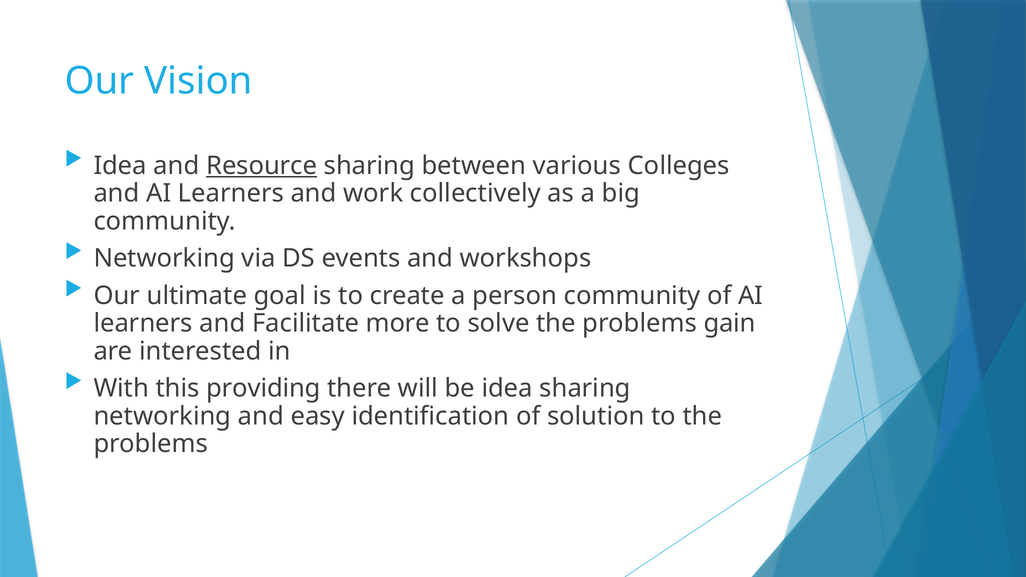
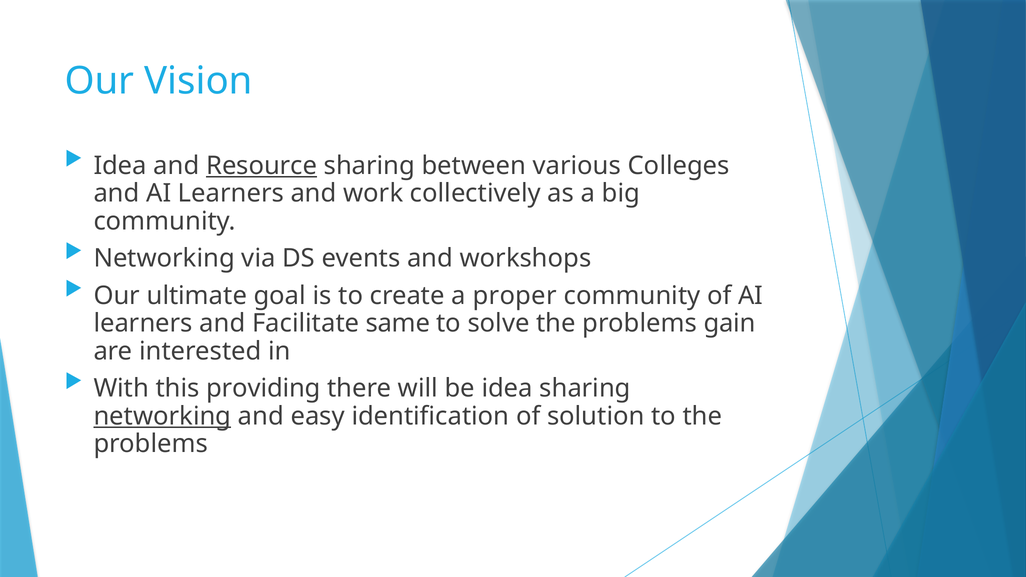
person: person -> proper
more: more -> same
networking at (162, 416) underline: none -> present
